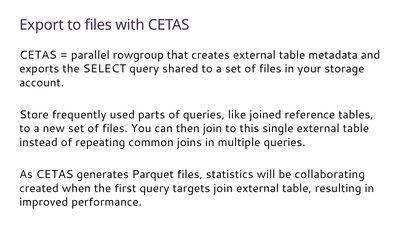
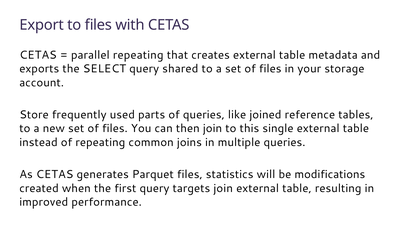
parallel rowgroup: rowgroup -> repeating
collaborating: collaborating -> modifications
